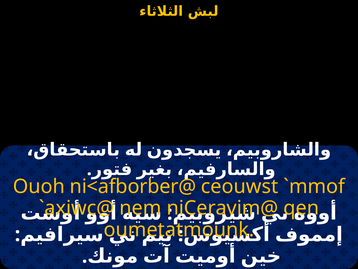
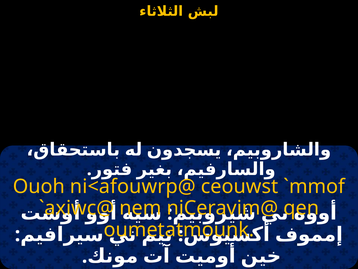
ni<afborber@: ni<afborber@ -> ni<afouwrp@
